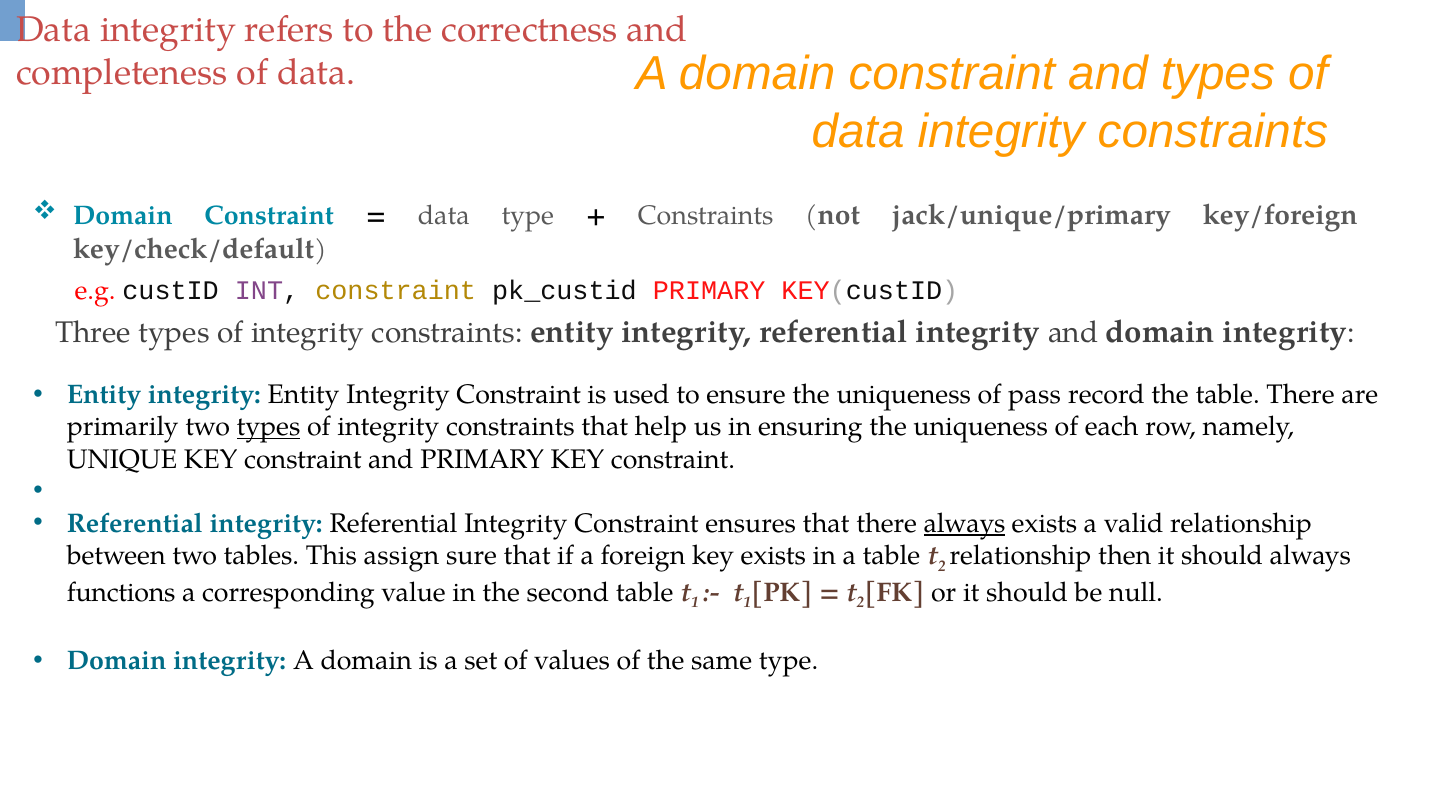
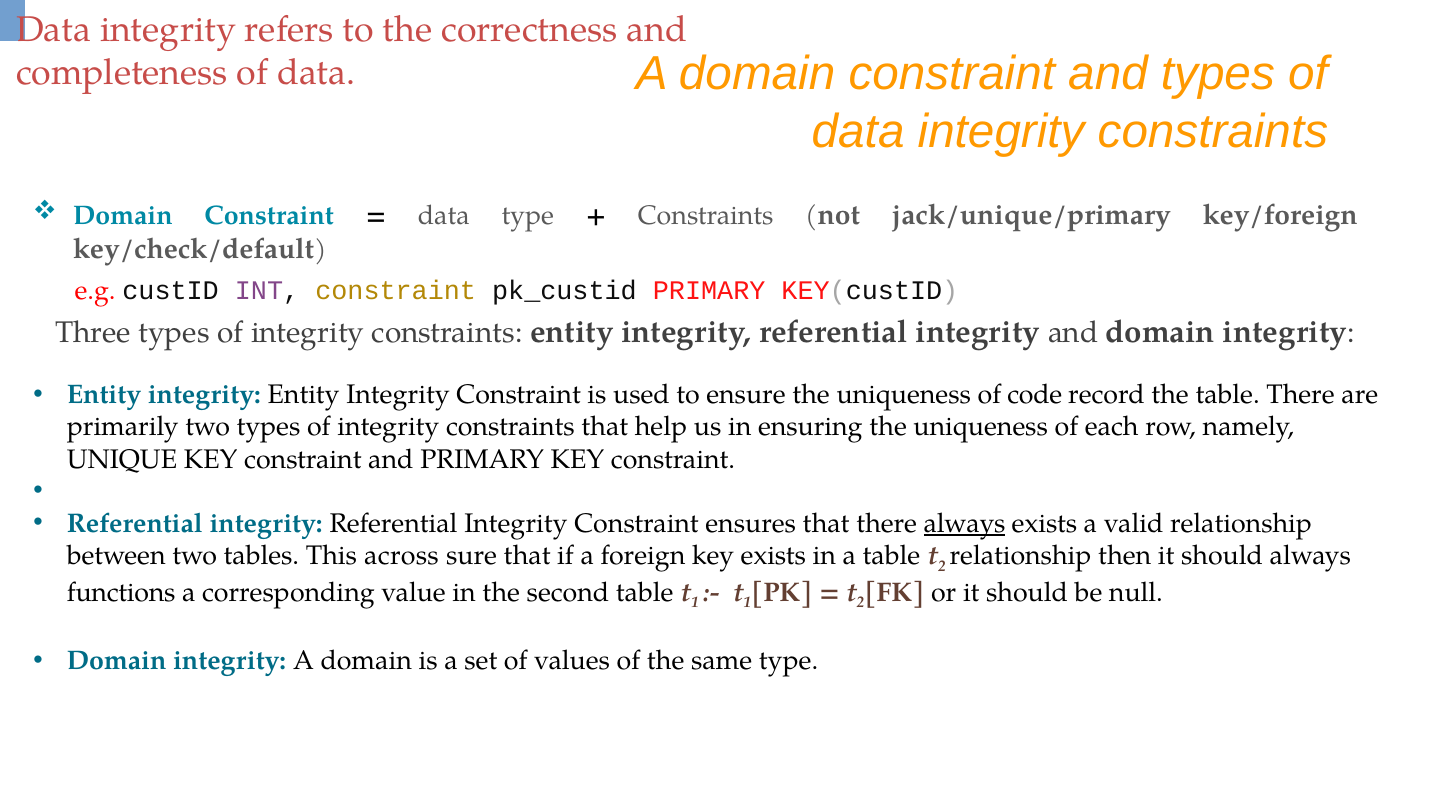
pass: pass -> code
types at (268, 427) underline: present -> none
assign: assign -> across
